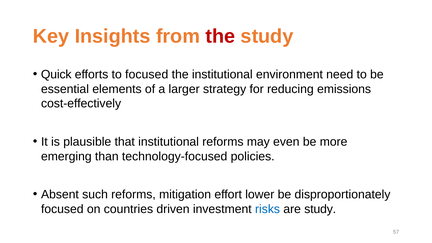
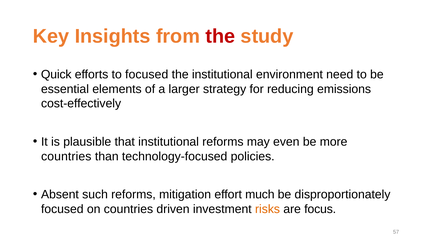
emerging at (66, 156): emerging -> countries
lower: lower -> much
risks colour: blue -> orange
are study: study -> focus
